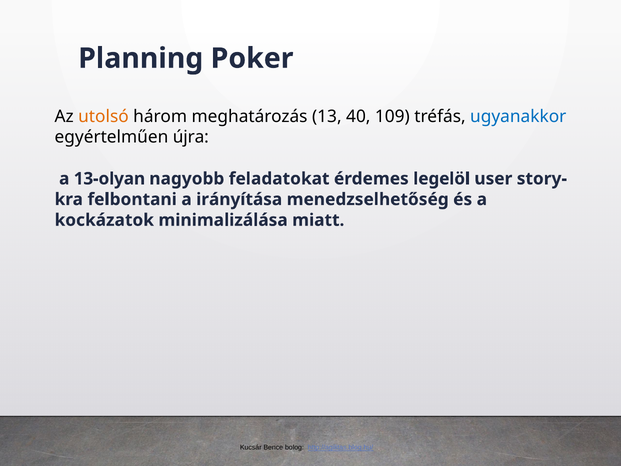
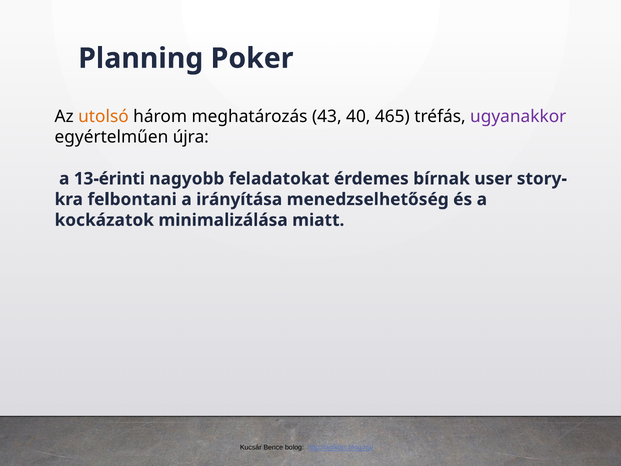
13: 13 -> 43
109: 109 -> 465
ugyanakkor colour: blue -> purple
13-olyan: 13-olyan -> 13-érinti
legelöl: legelöl -> bírnak
